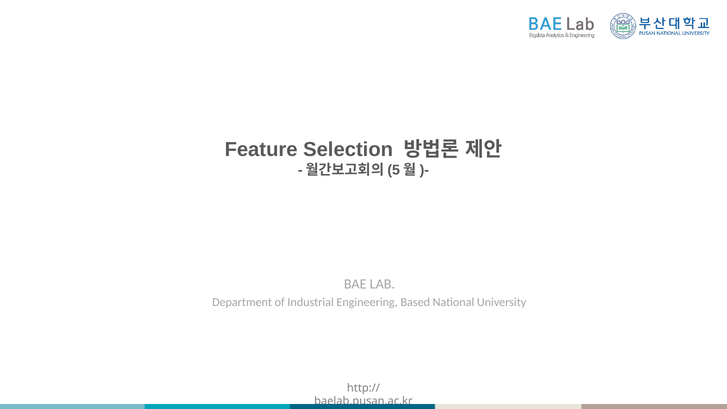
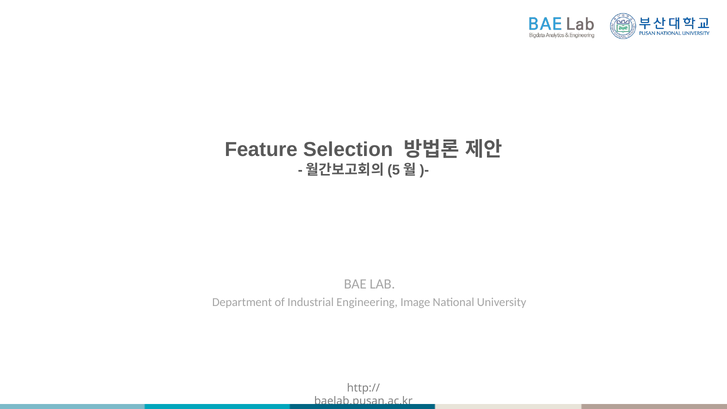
Based: Based -> Image
